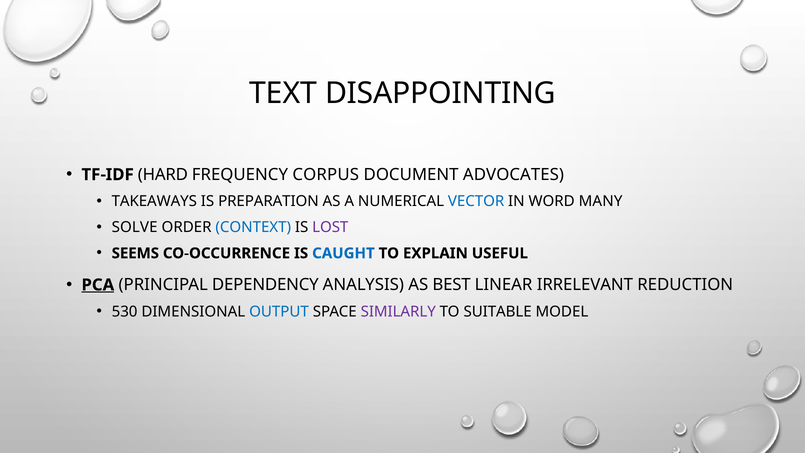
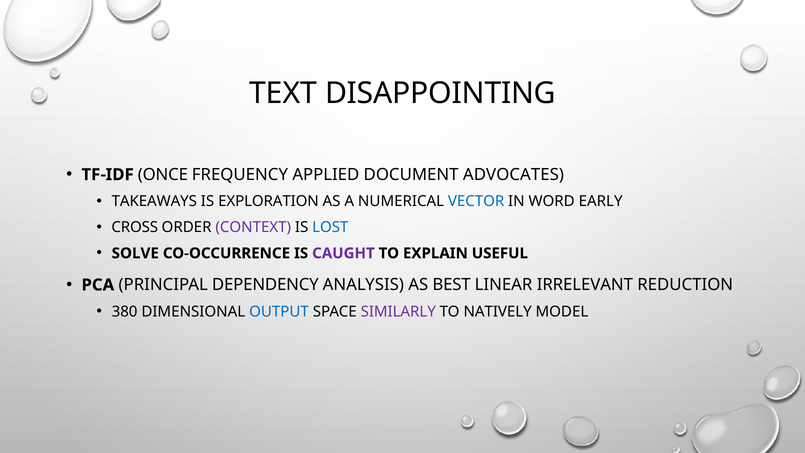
HARD: HARD -> ONCE
CORPUS: CORPUS -> APPLIED
PREPARATION: PREPARATION -> EXPLORATION
MANY: MANY -> EARLY
SOLVE: SOLVE -> CROSS
CONTEXT colour: blue -> purple
LOST colour: purple -> blue
SEEMS: SEEMS -> SOLVE
CAUGHT colour: blue -> purple
PCA underline: present -> none
530: 530 -> 380
SUITABLE: SUITABLE -> NATIVELY
